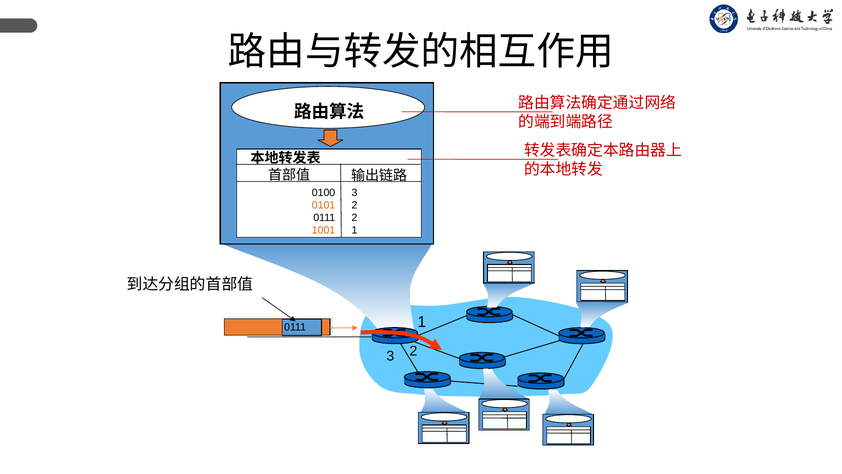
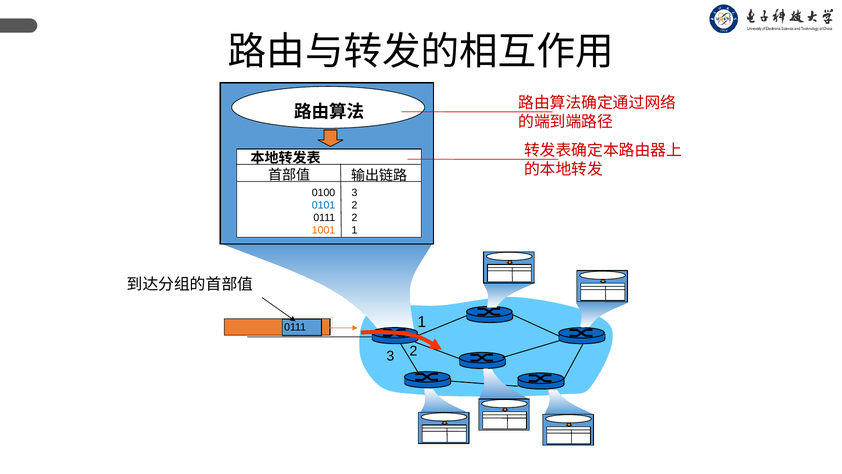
0101 colour: orange -> blue
